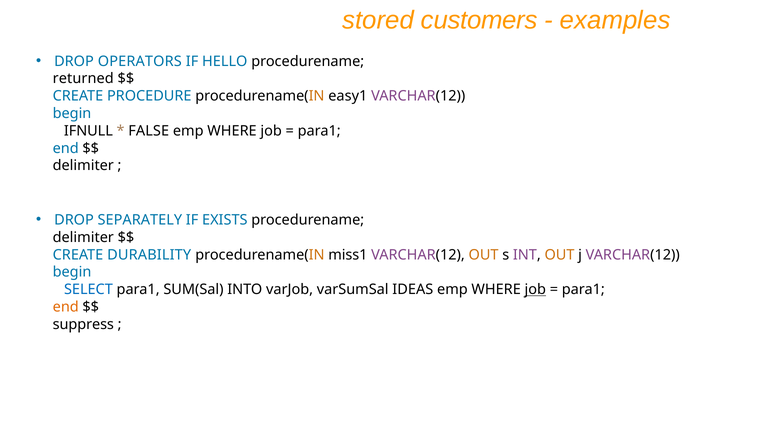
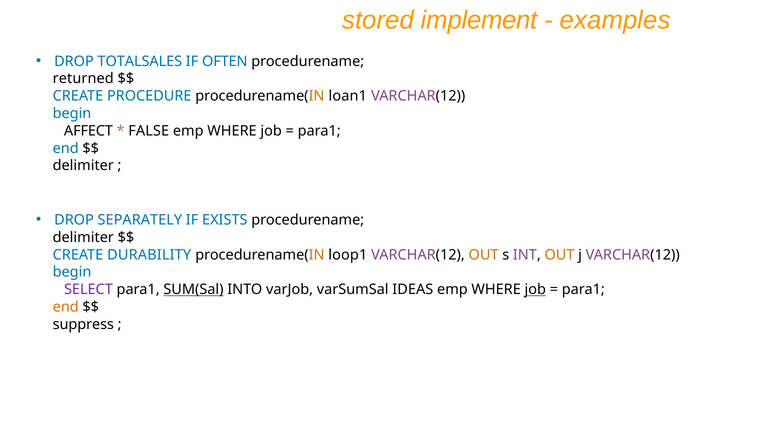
customers: customers -> implement
OPERATORS: OPERATORS -> TOTALSALES
HELLO: HELLO -> OFTEN
easy1: easy1 -> loan1
IFNULL: IFNULL -> AFFECT
miss1: miss1 -> loop1
SELECT colour: blue -> purple
SUM(Sal underline: none -> present
